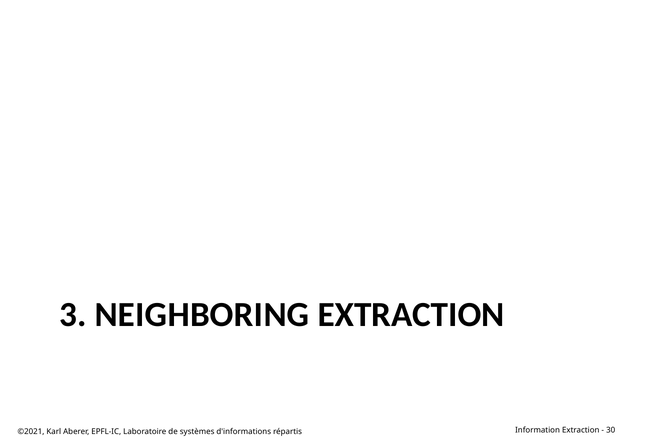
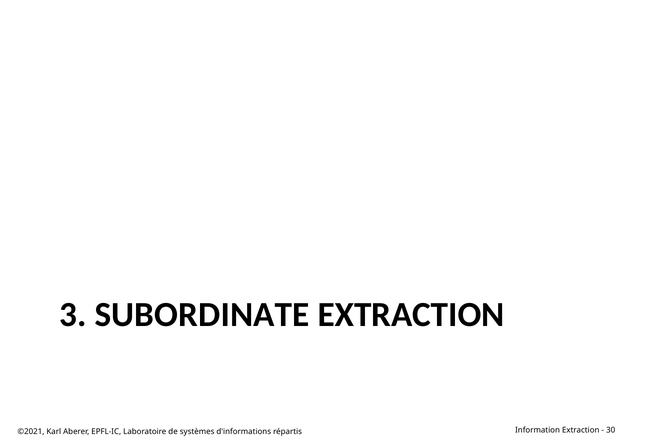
NEIGHBORING: NEIGHBORING -> SUBORDINATE
